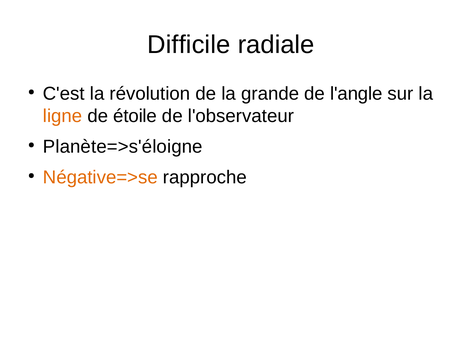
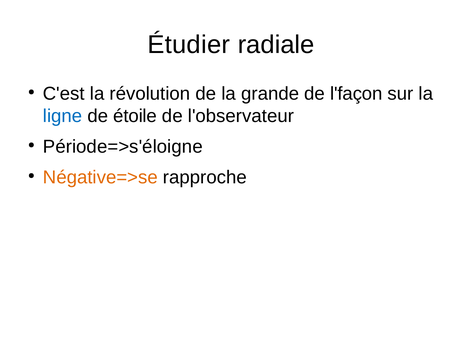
Difficile: Difficile -> Étudier
l'angle: l'angle -> l'façon
ligne colour: orange -> blue
Planète=>s'éloigne: Planète=>s'éloigne -> Période=>s'éloigne
